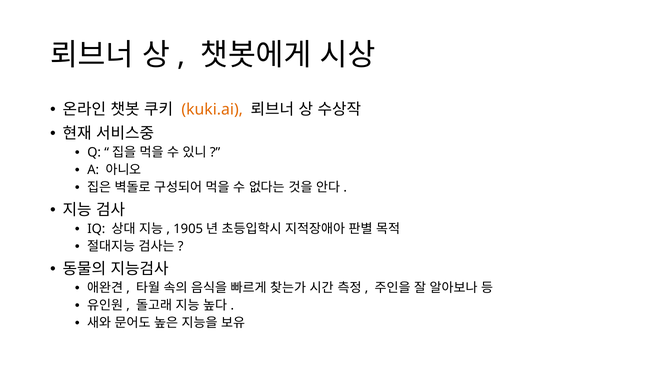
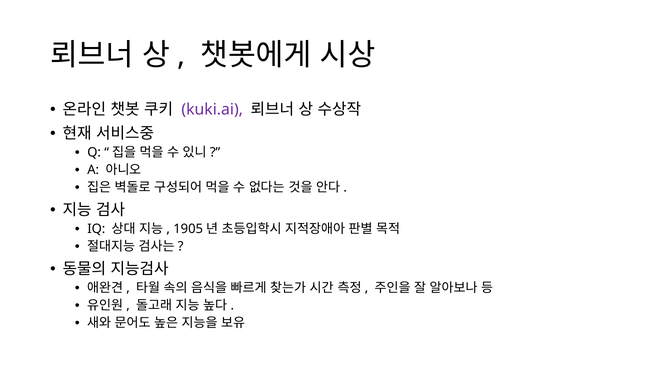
kuki.ai colour: orange -> purple
